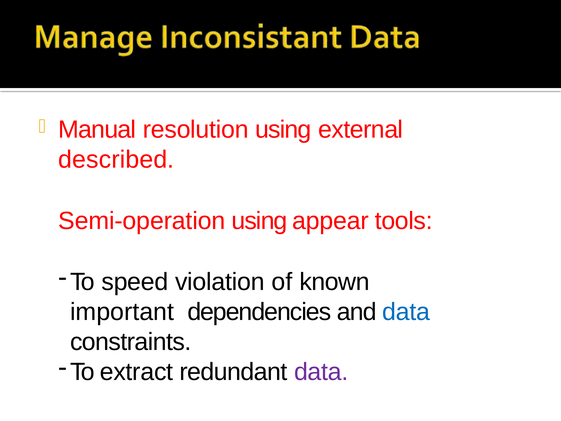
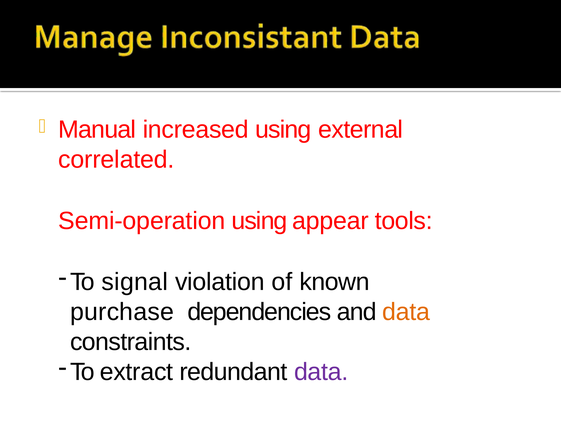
resolution: resolution -> increased
described: described -> correlated
speed: speed -> signal
important: important -> purchase
data at (406, 312) colour: blue -> orange
